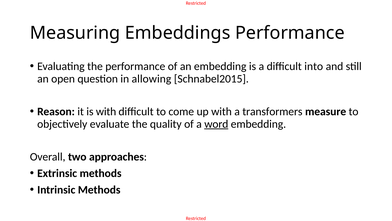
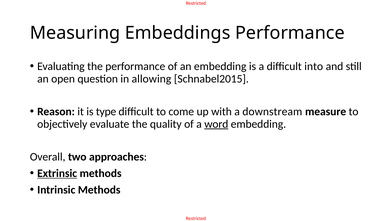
is with: with -> type
transformers: transformers -> downstream
Extrinsic underline: none -> present
